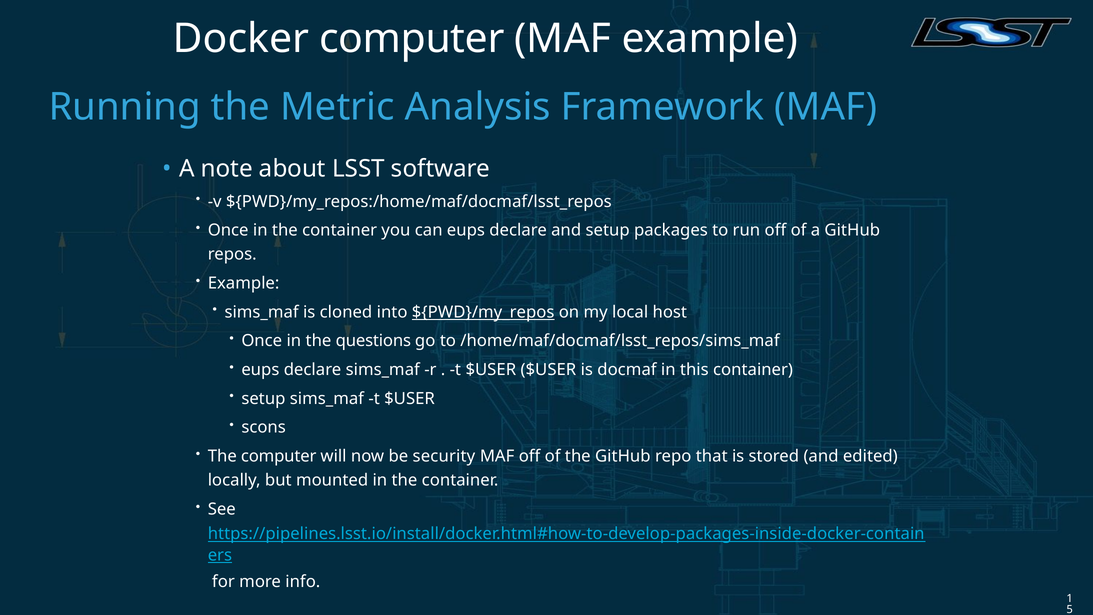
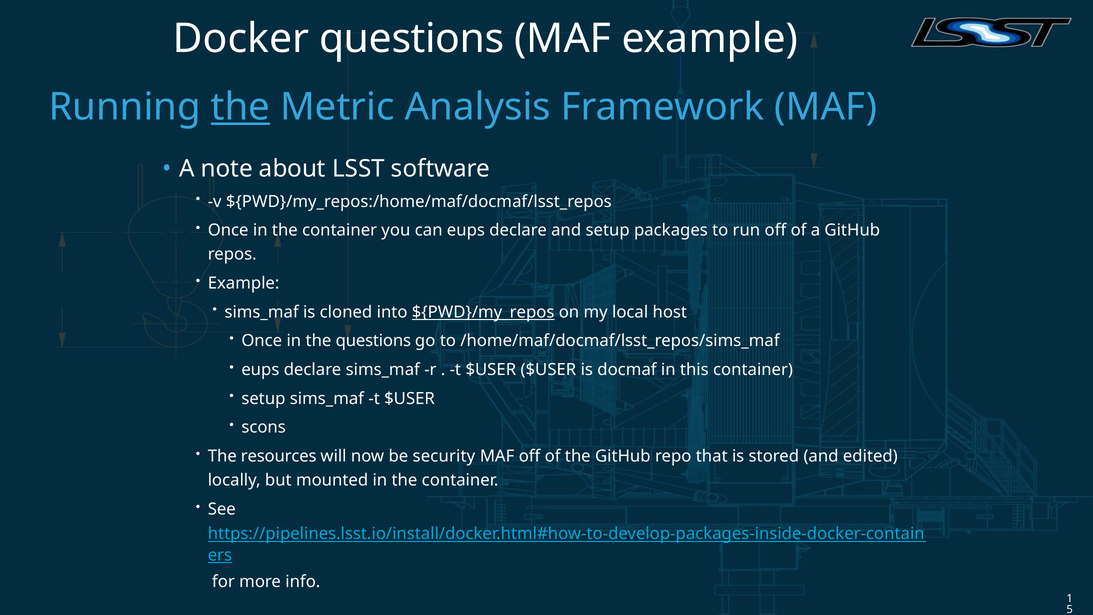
Docker computer: computer -> questions
the at (240, 107) underline: none -> present
The computer: computer -> resources
